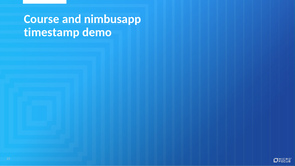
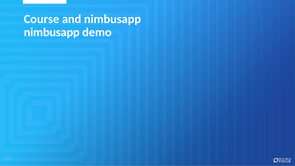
timestamp at (52, 32): timestamp -> nimbusapp
